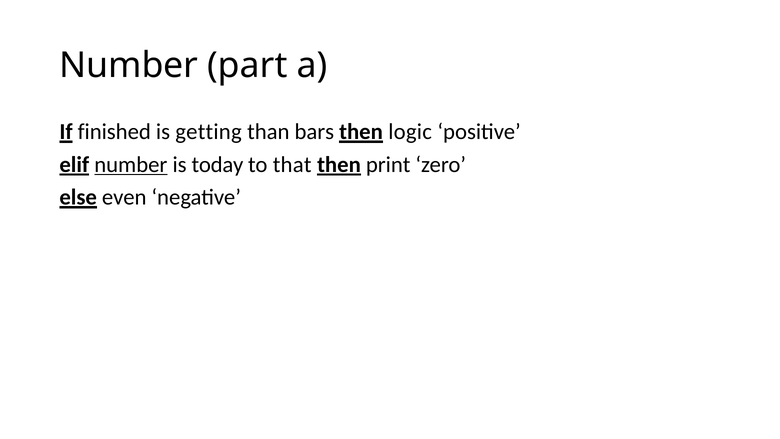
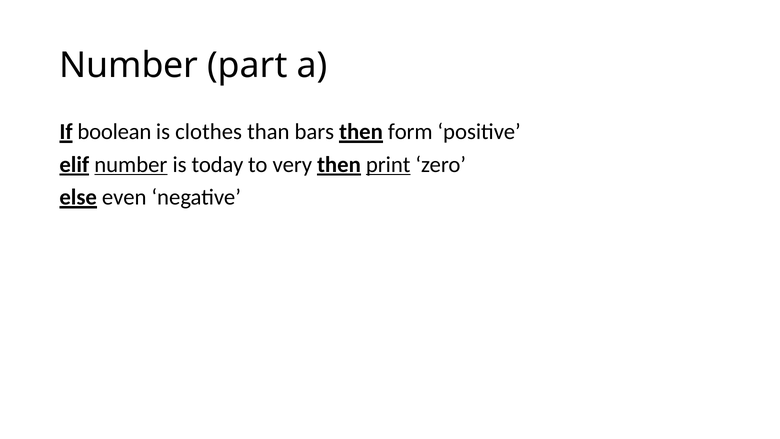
finished: finished -> boolean
getting: getting -> clothes
logic: logic -> form
that: that -> very
print underline: none -> present
